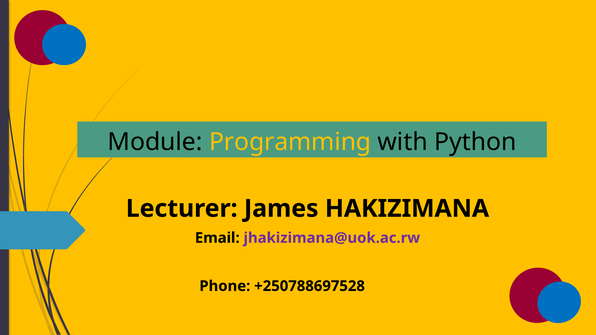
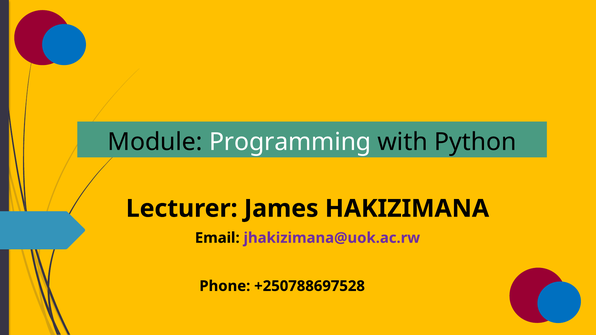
Programming colour: yellow -> white
